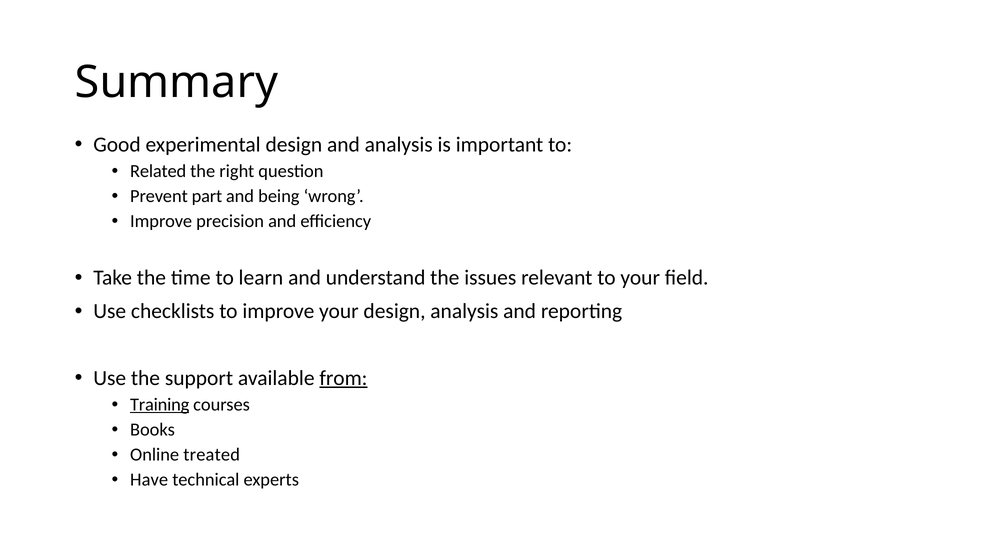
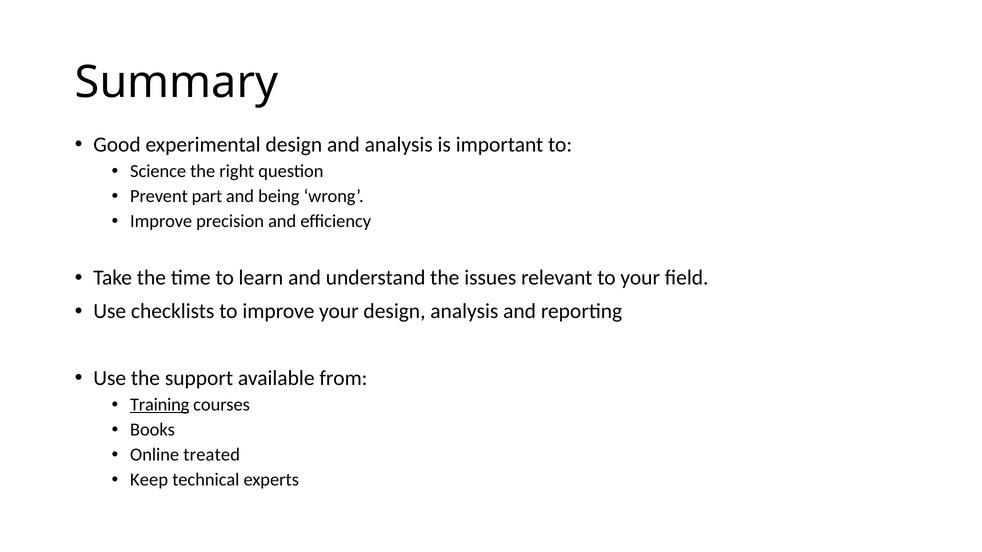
Related: Related -> Science
from underline: present -> none
Have: Have -> Keep
